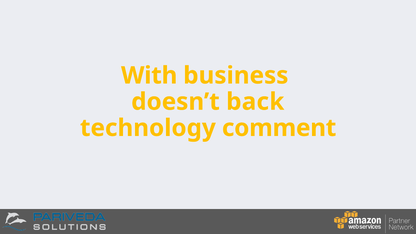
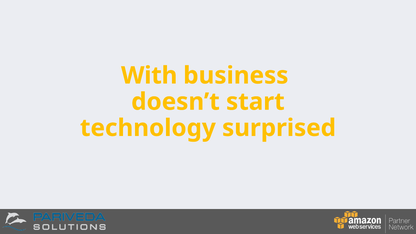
back: back -> start
comment: comment -> surprised
